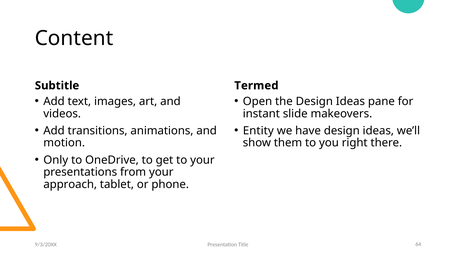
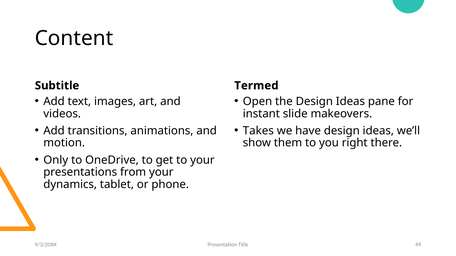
Entity: Entity -> Takes
approach: approach -> dynamics
